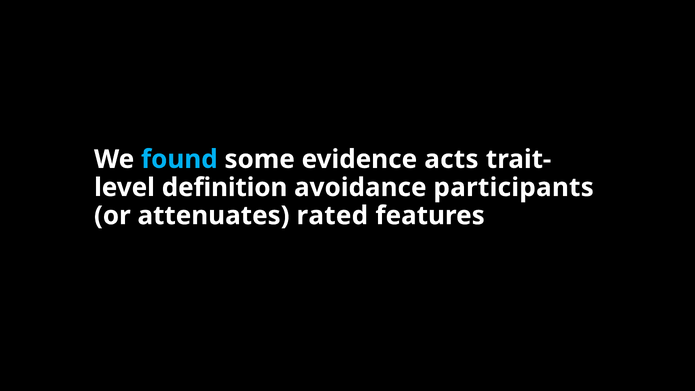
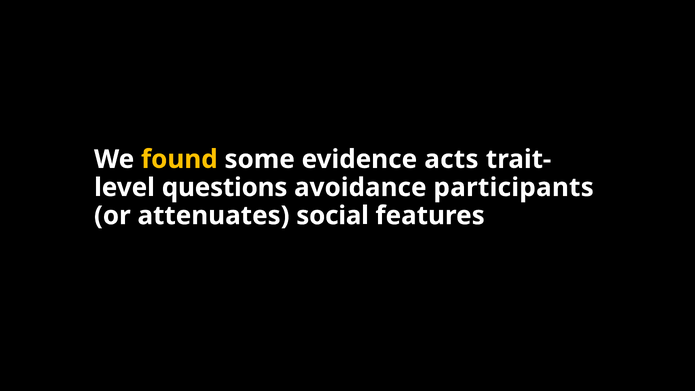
found colour: light blue -> yellow
definition: definition -> questions
rated: rated -> social
